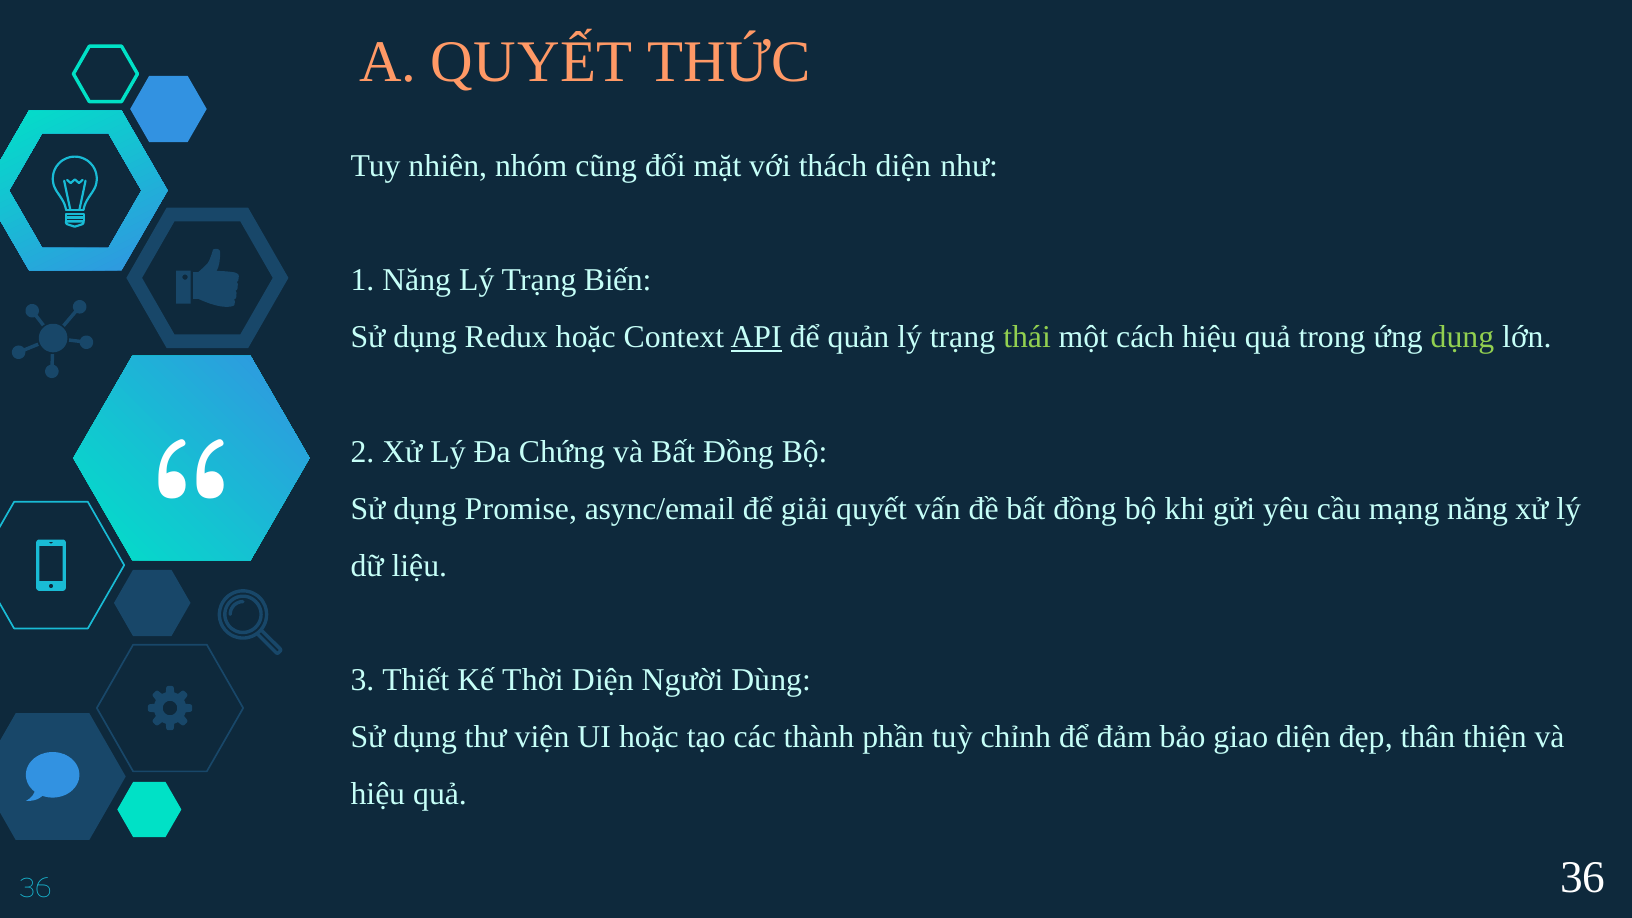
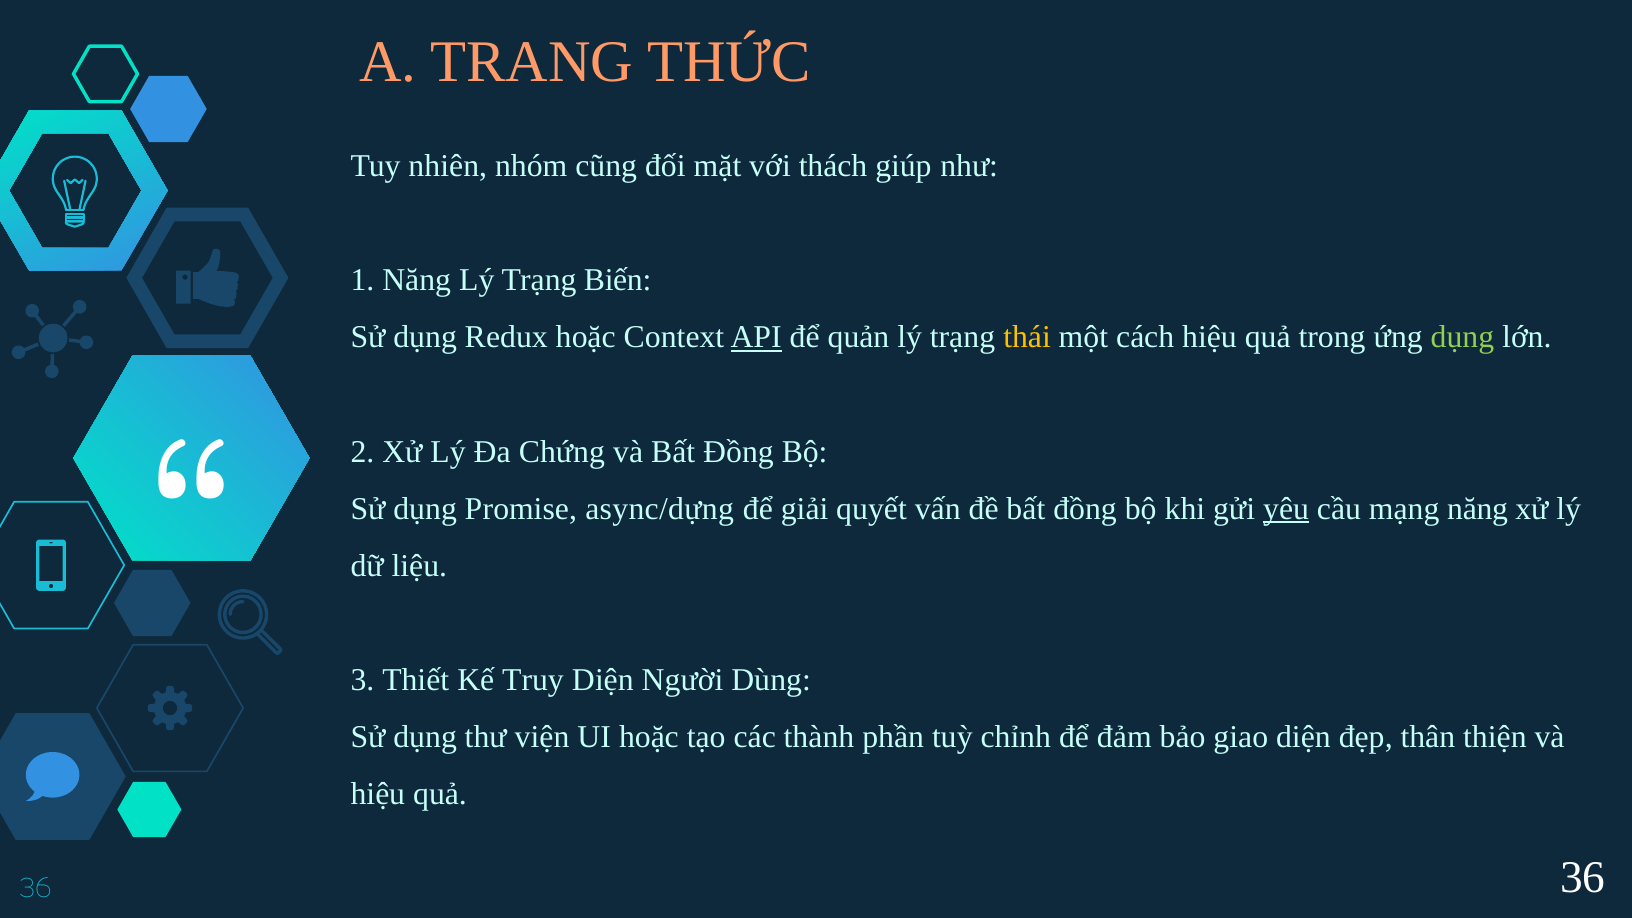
A QUYẾT: QUYẾT -> TRANG
thách diện: diện -> giúp
thái colour: light green -> yellow
async/email: async/email -> async/dựng
yêu underline: none -> present
Thời: Thời -> Truy
